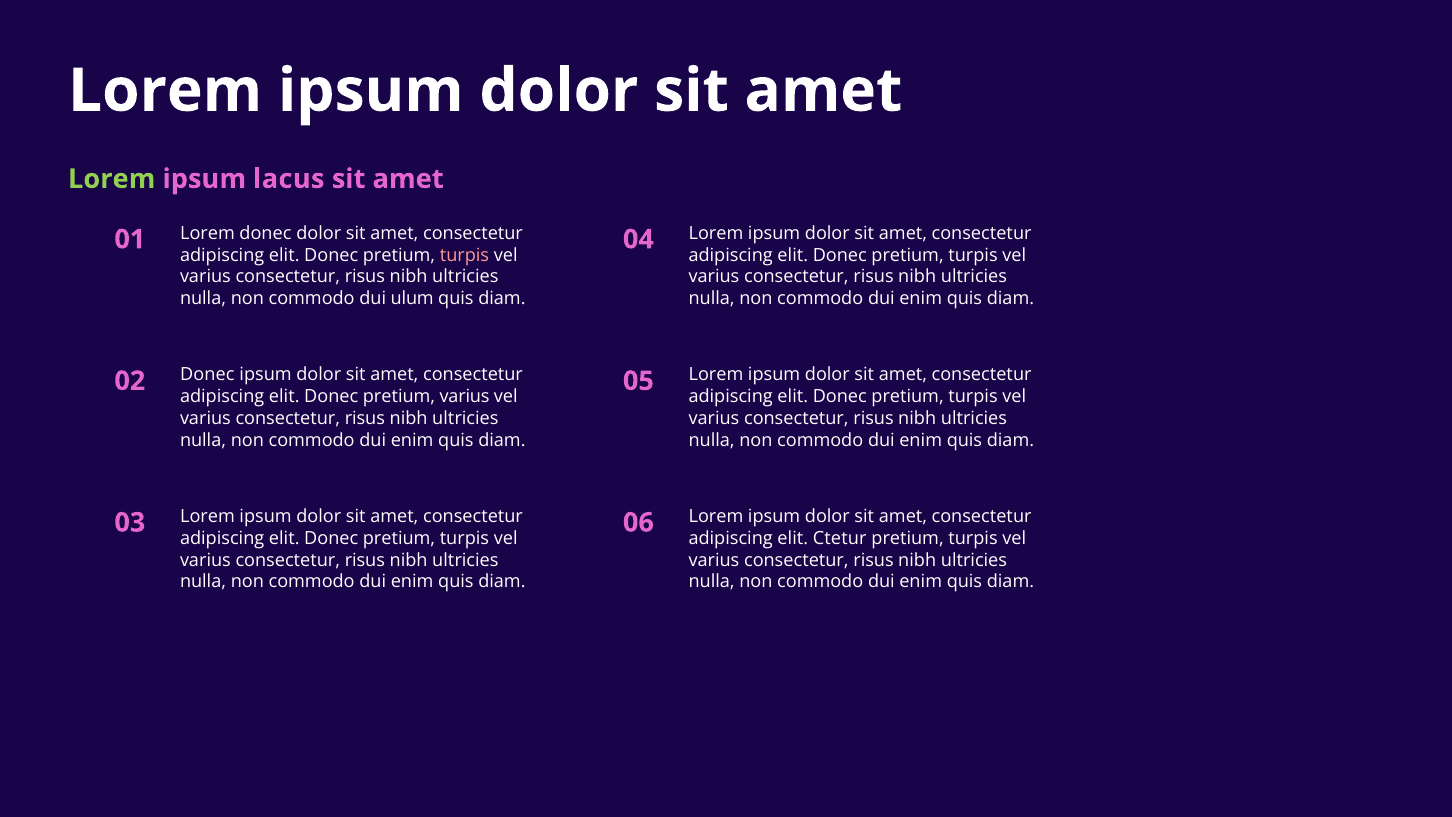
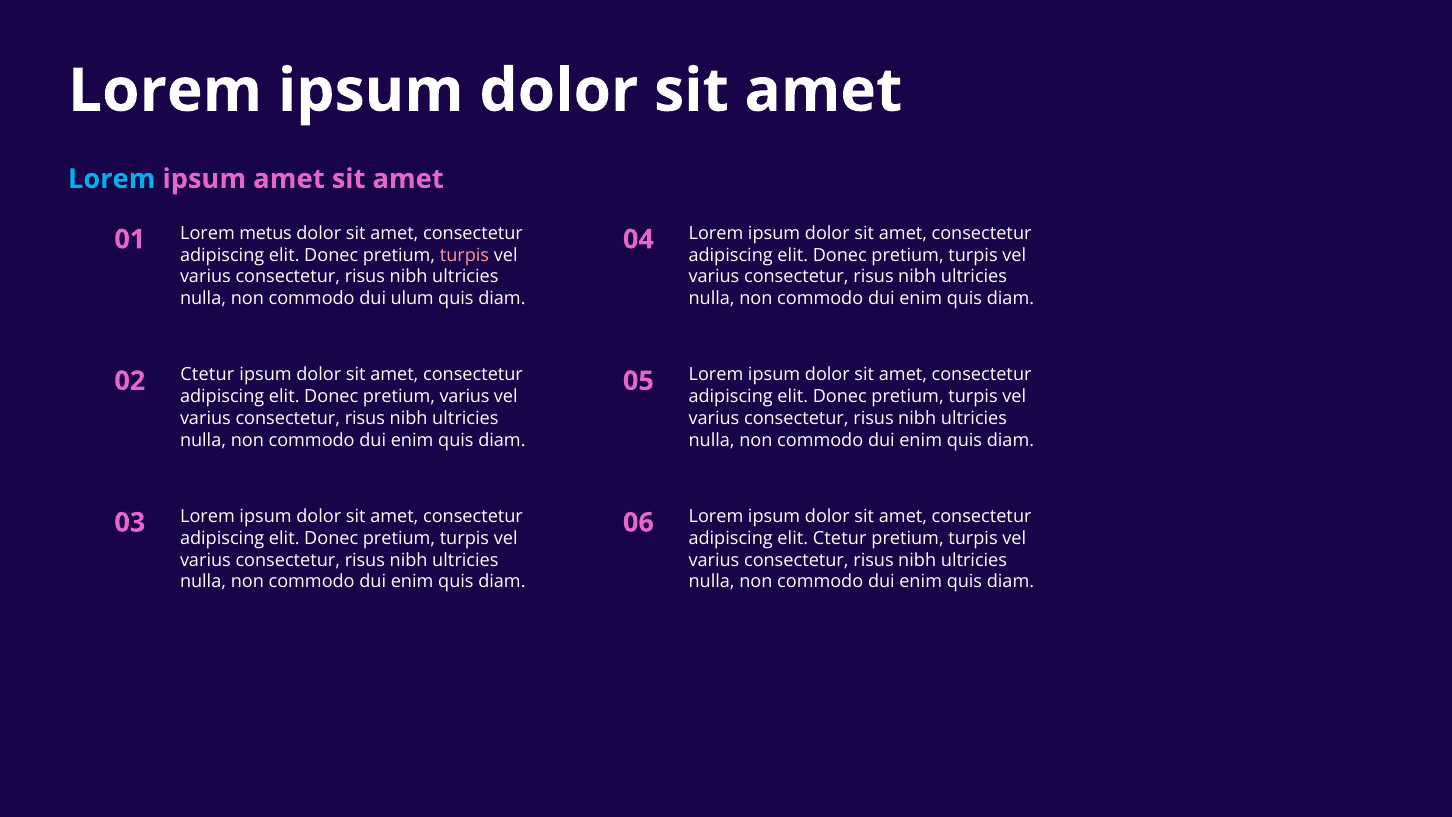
Lorem at (112, 179) colour: light green -> light blue
ipsum lacus: lacus -> amet
Lorem donec: donec -> metus
Donec at (207, 375): Donec -> Ctetur
